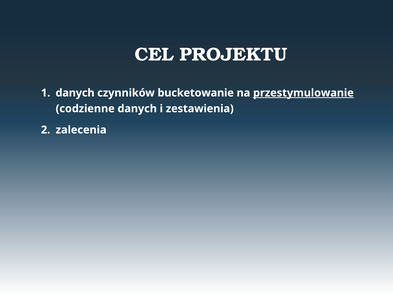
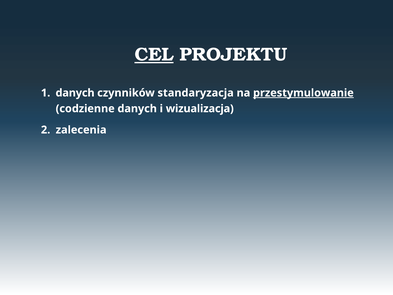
CEL underline: none -> present
bucketowanie: bucketowanie -> standaryzacja
zestawienia: zestawienia -> wizualizacja
